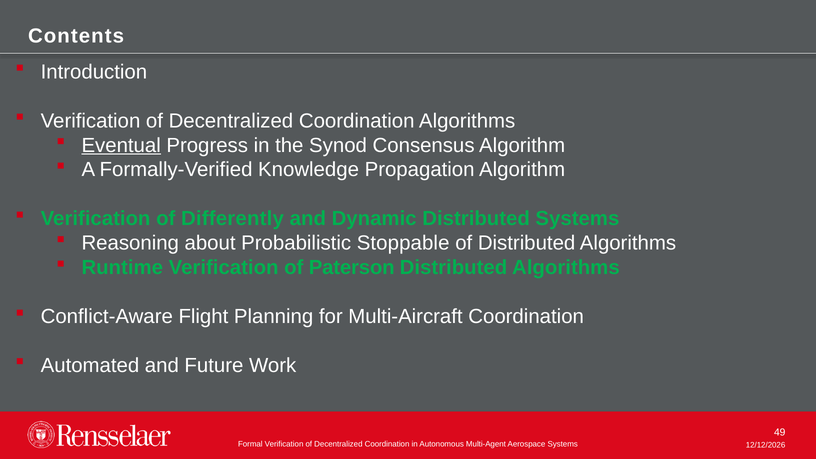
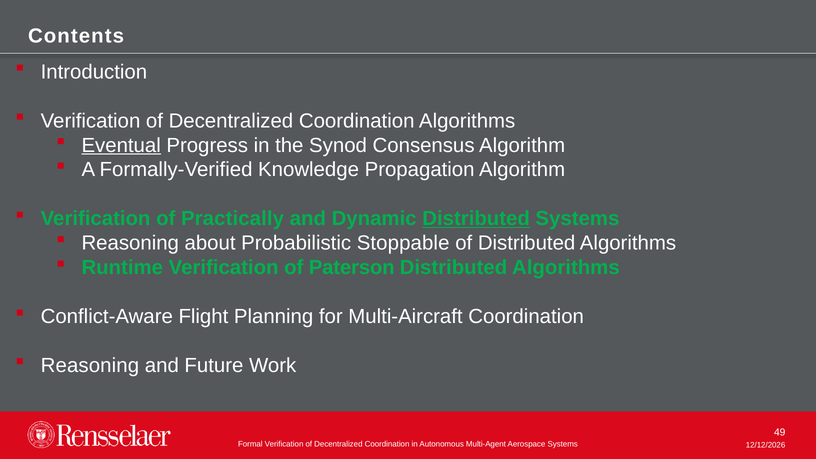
Differently: Differently -> Practically
Distributed at (476, 219) underline: none -> present
Automated at (90, 366): Automated -> Reasoning
